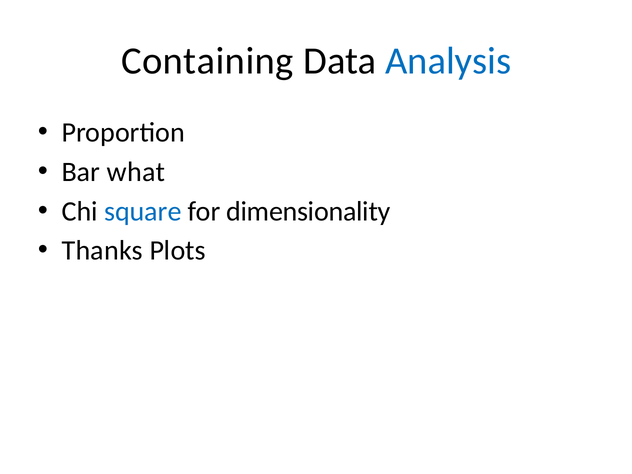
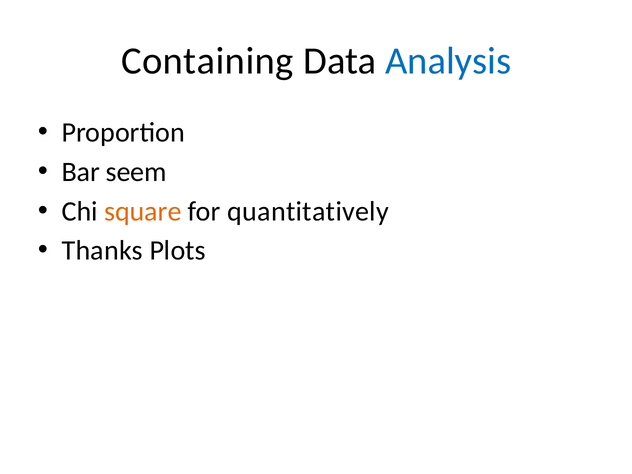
what: what -> seem
square colour: blue -> orange
dimensionality: dimensionality -> quantitatively
